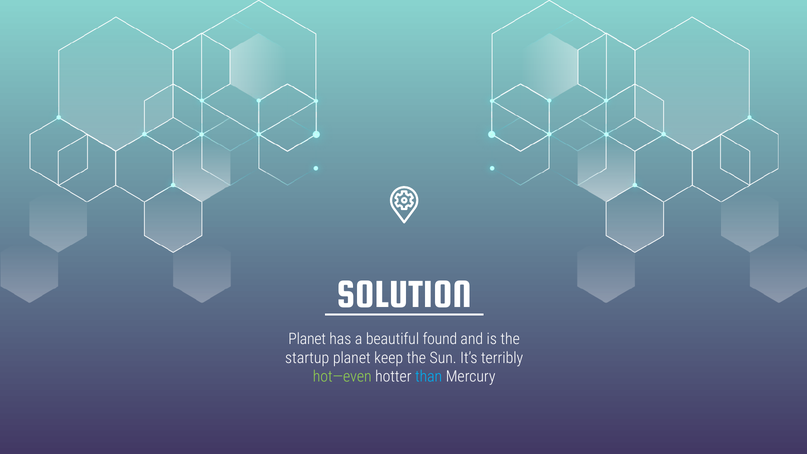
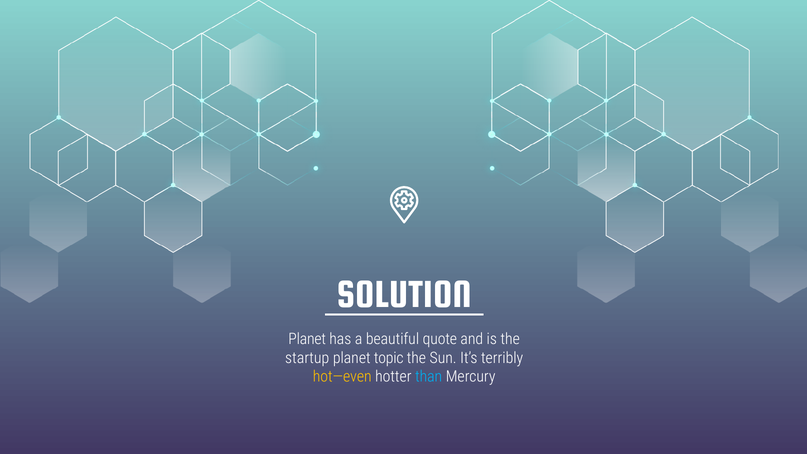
found: found -> quote
keep: keep -> topic
hot—even colour: light green -> yellow
